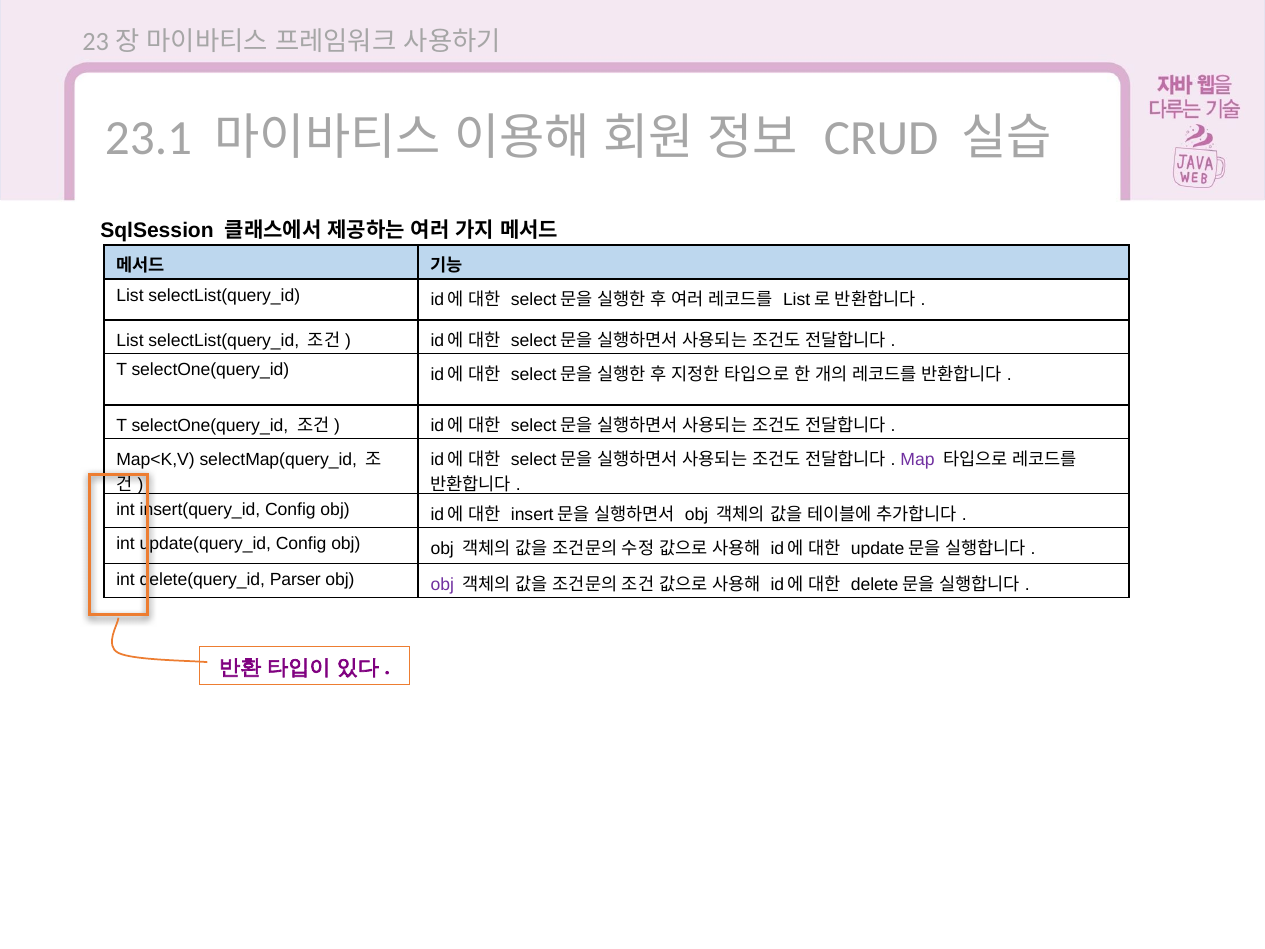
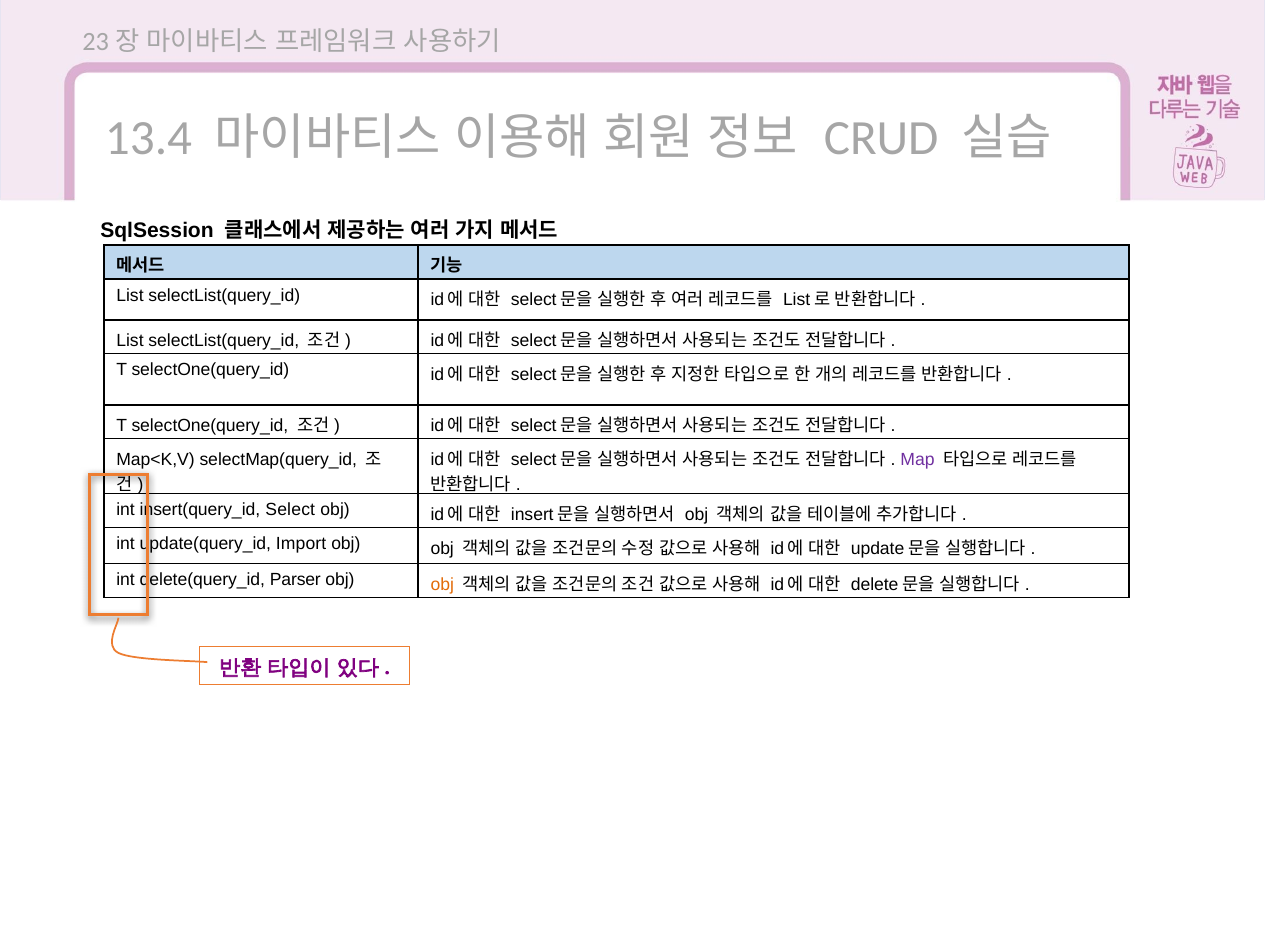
23.1: 23.1 -> 13.4
Config at (290, 510): Config -> Select
Config at (301, 544): Config -> Import
obj at (442, 584) colour: purple -> orange
